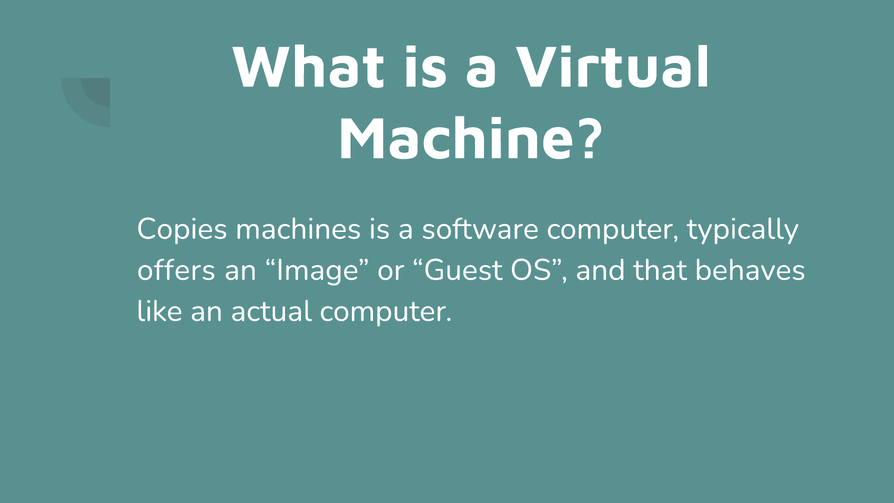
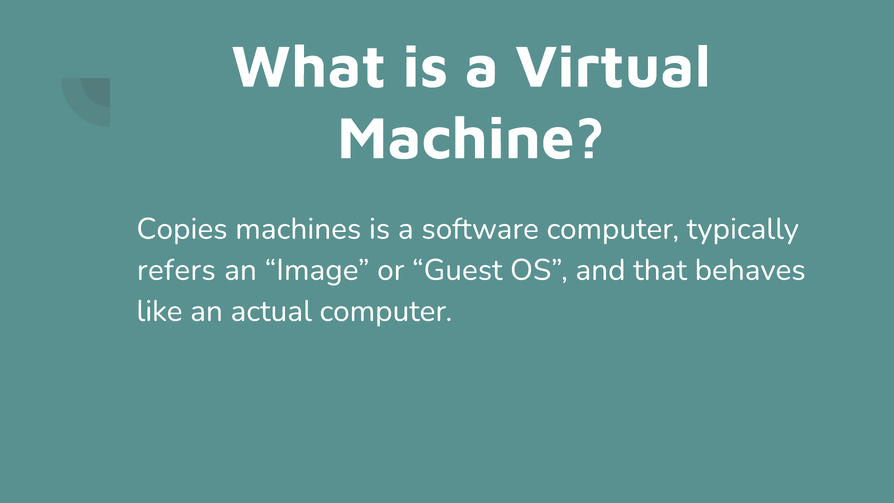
offers: offers -> refers
